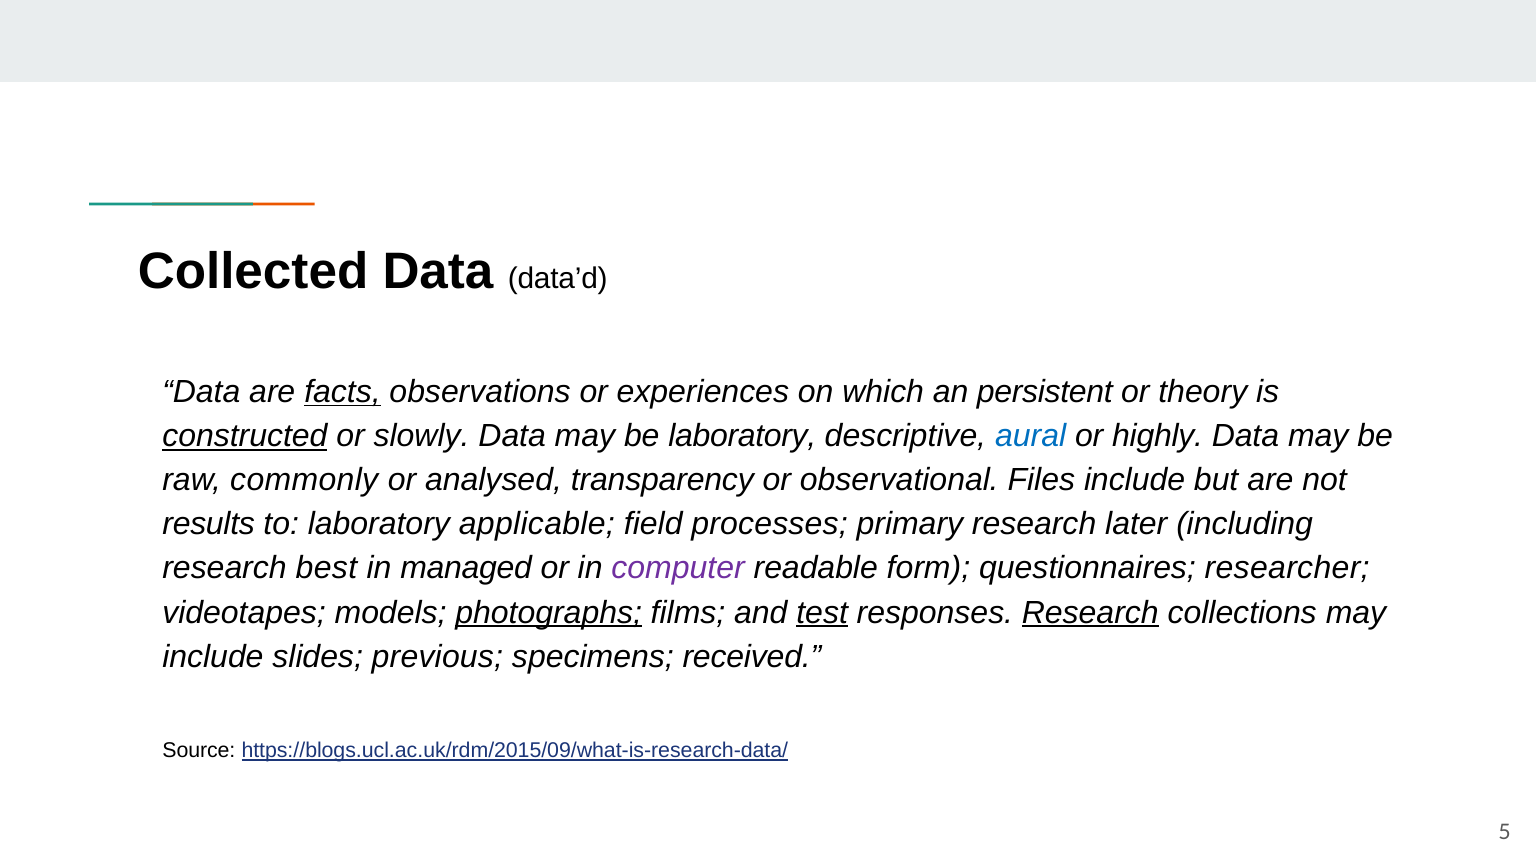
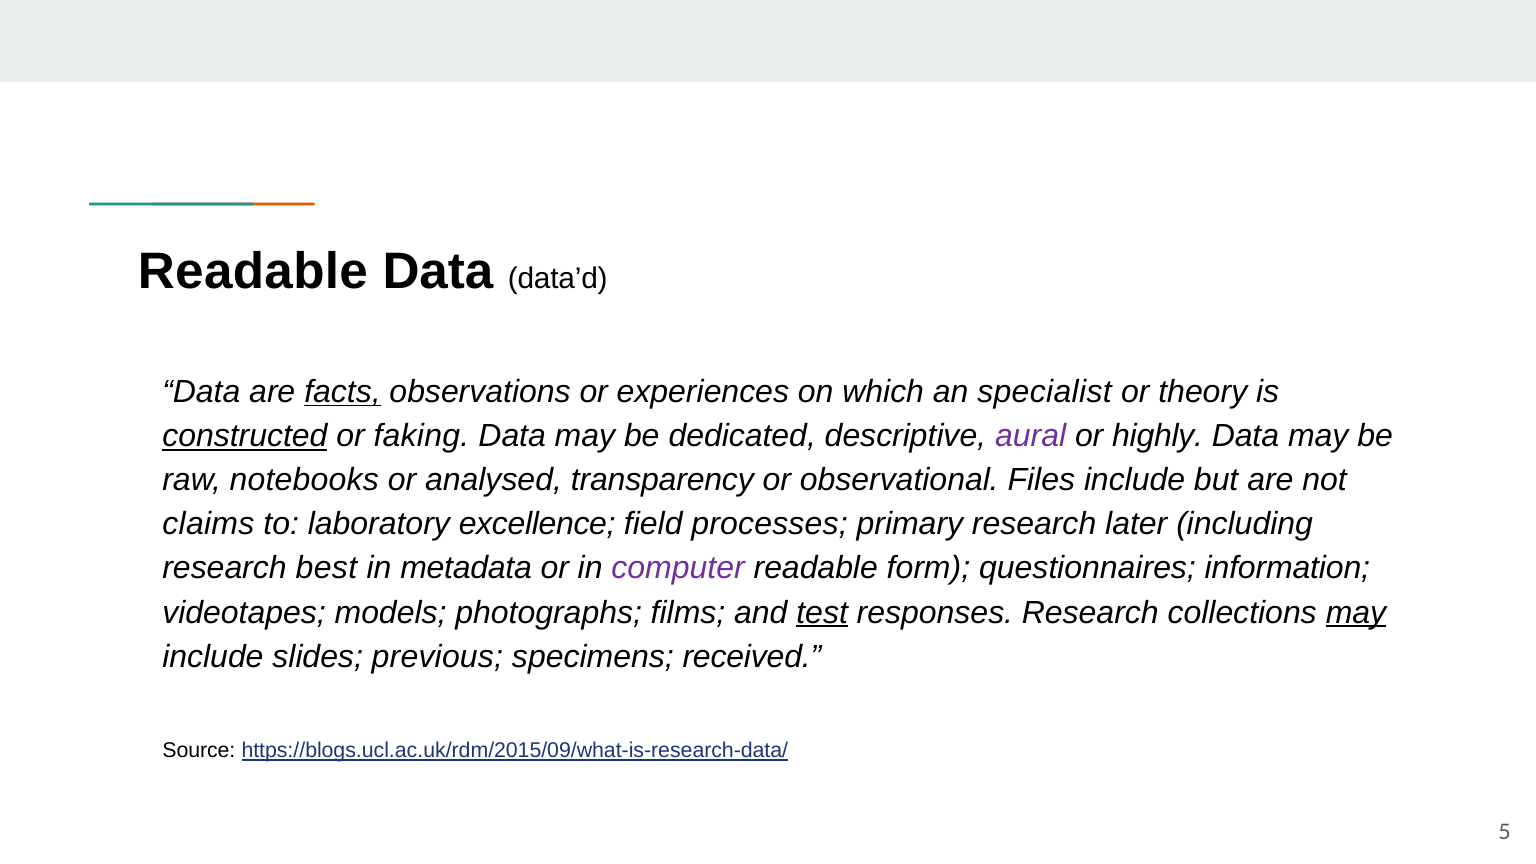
Collected at (253, 271): Collected -> Readable
persistent: persistent -> specialist
slowly: slowly -> faking
be laboratory: laboratory -> dedicated
aural colour: blue -> purple
commonly: commonly -> notebooks
results: results -> claims
applicable: applicable -> excellence
managed: managed -> metadata
researcher: researcher -> information
photographs underline: present -> none
Research at (1090, 612) underline: present -> none
may at (1356, 612) underline: none -> present
